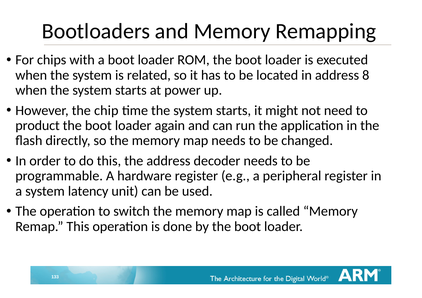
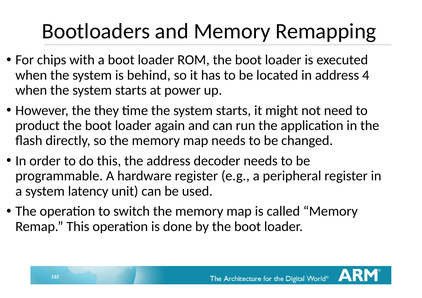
related: related -> behind
8: 8 -> 4
chip: chip -> they
